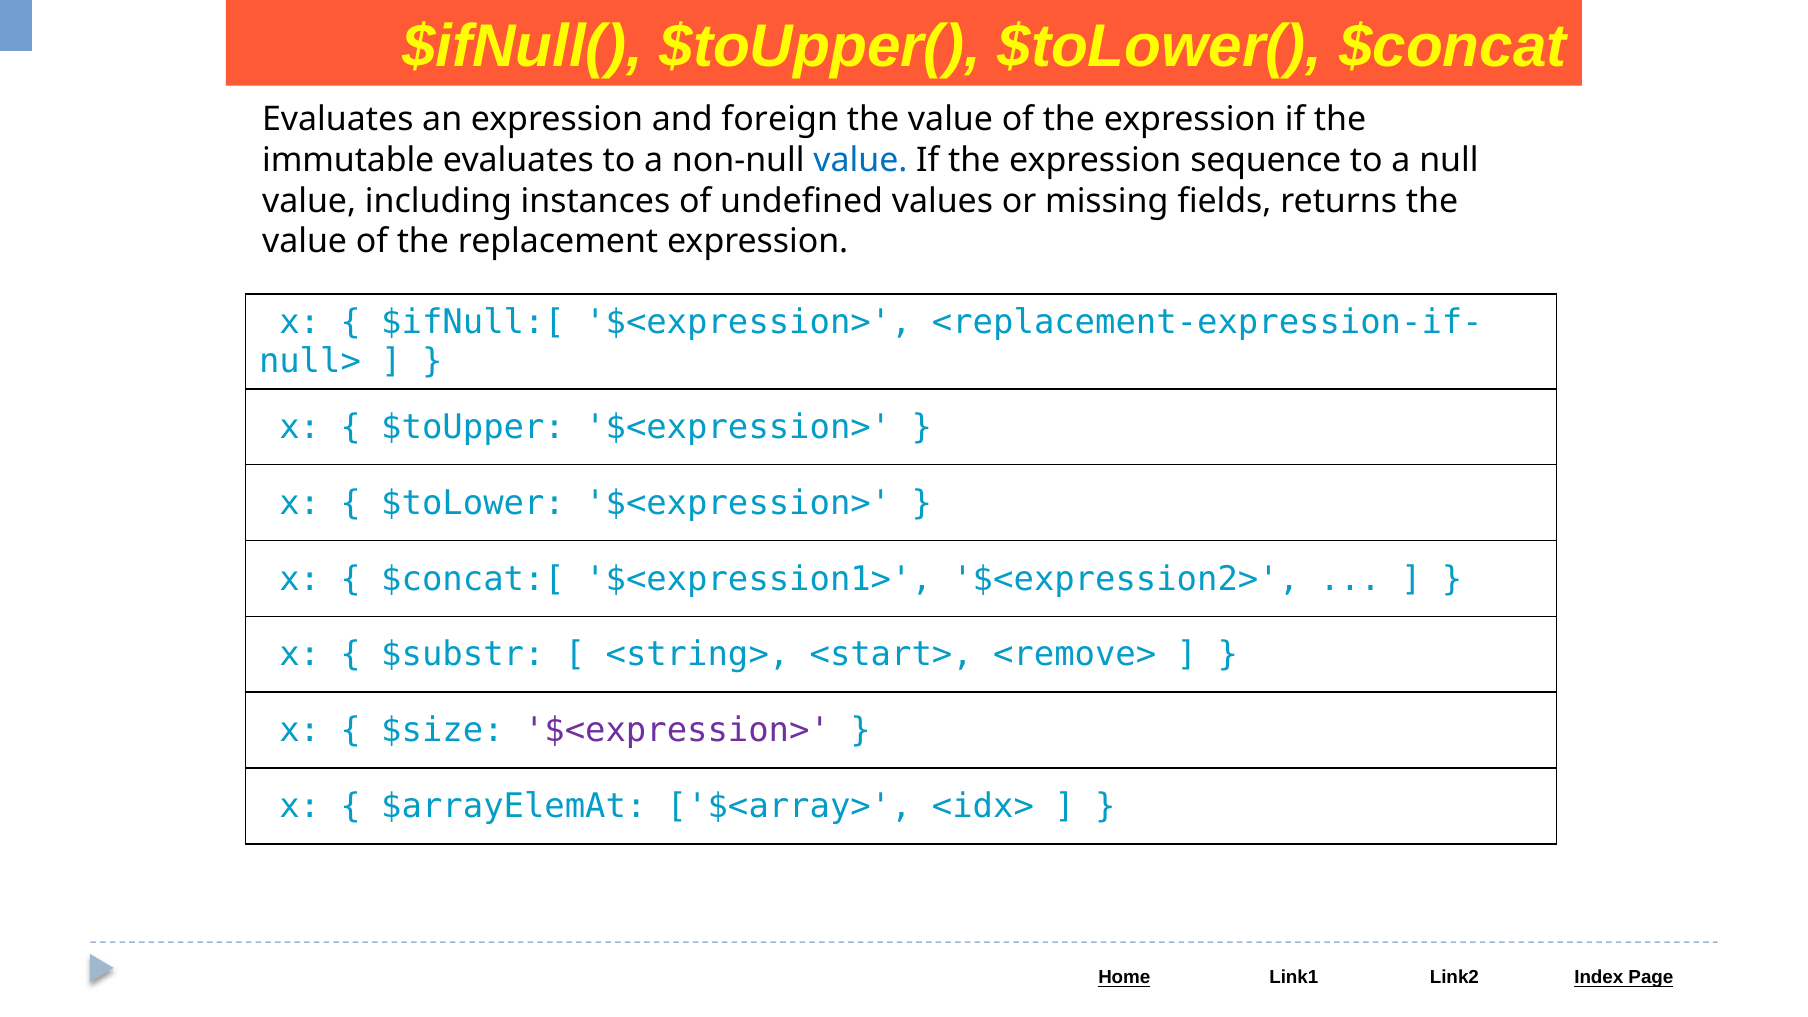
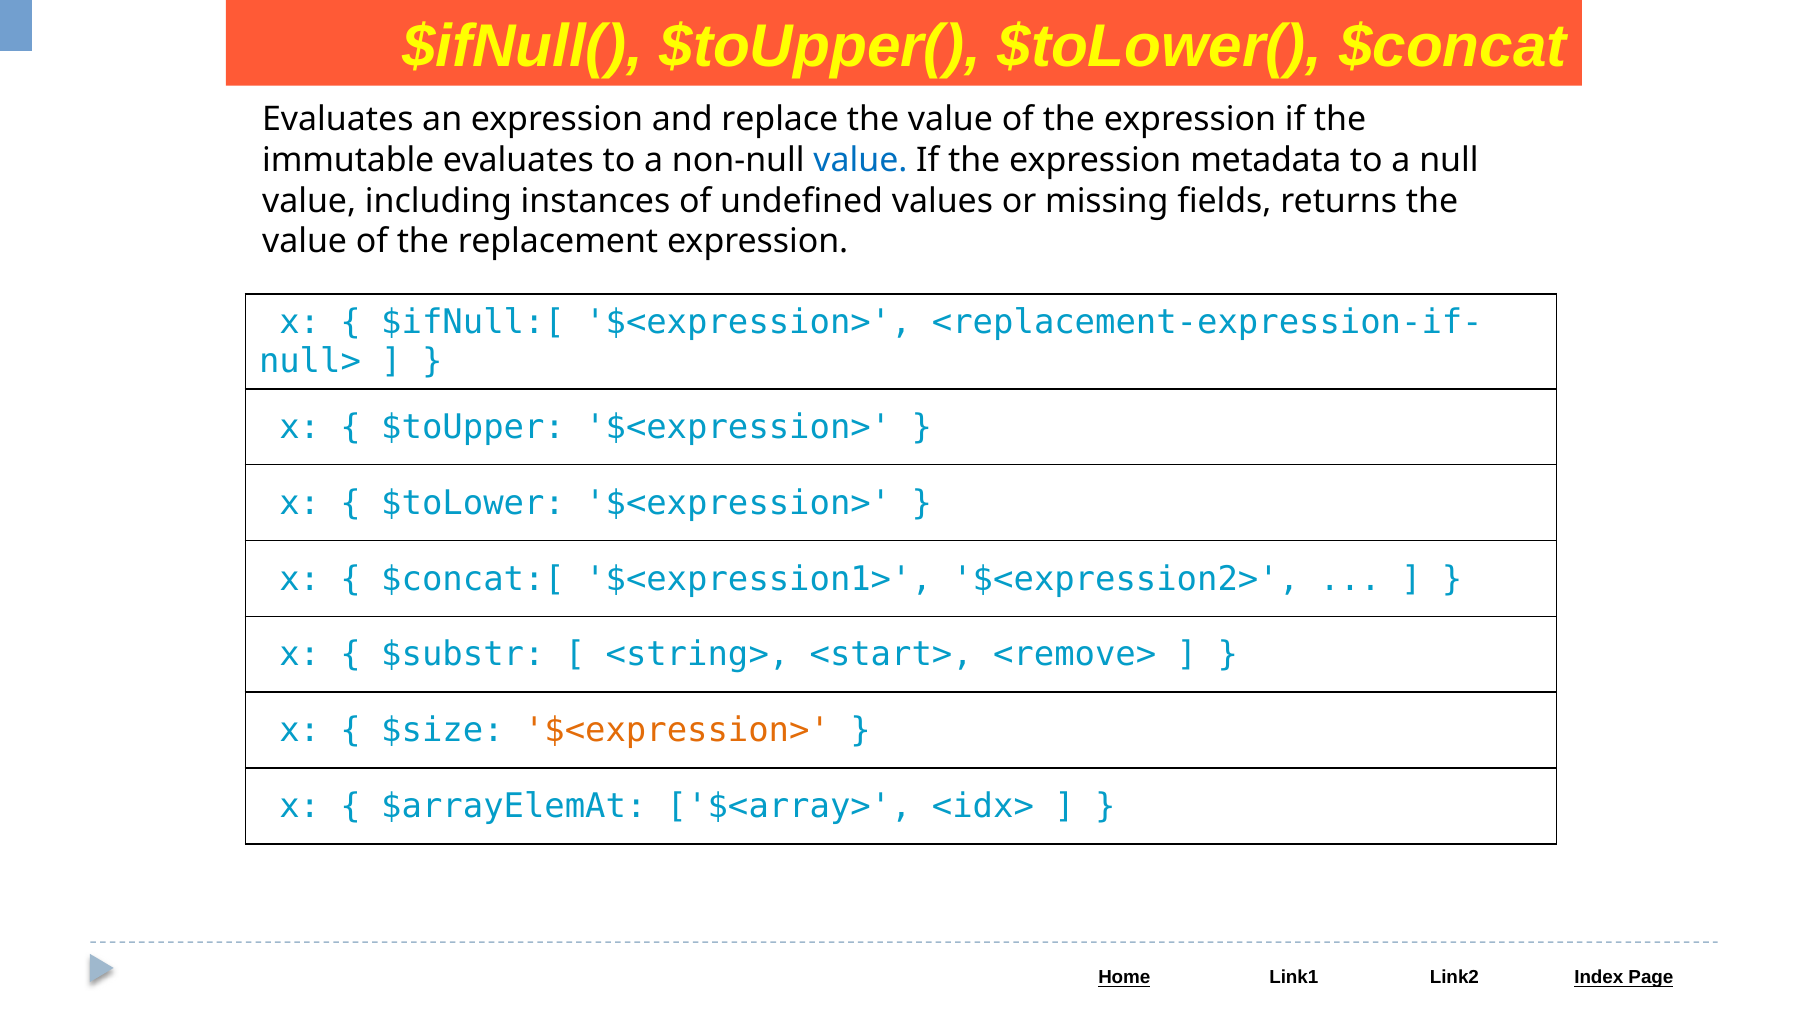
foreign: foreign -> replace
sequence: sequence -> metadata
$<expression> at (677, 731) colour: purple -> orange
